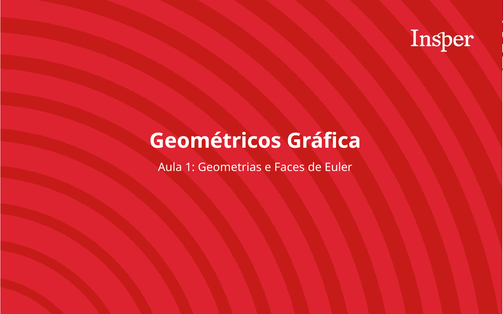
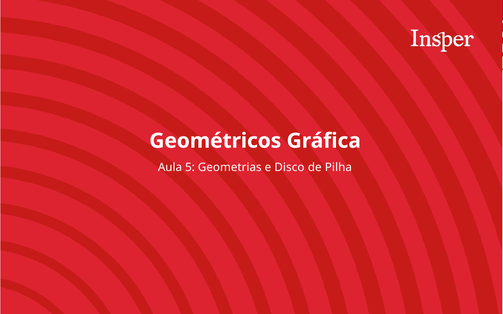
1: 1 -> 5
Faces: Faces -> Disco
Euler: Euler -> Pilha
